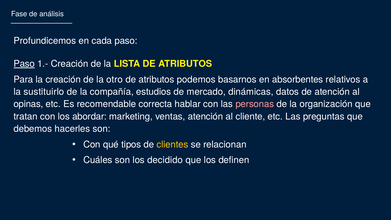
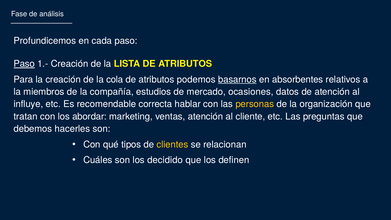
otro: otro -> cola
basarnos underline: none -> present
sustituirlo: sustituirlo -> miembros
dinámicas: dinámicas -> ocasiones
opinas: opinas -> influye
personas colour: pink -> yellow
